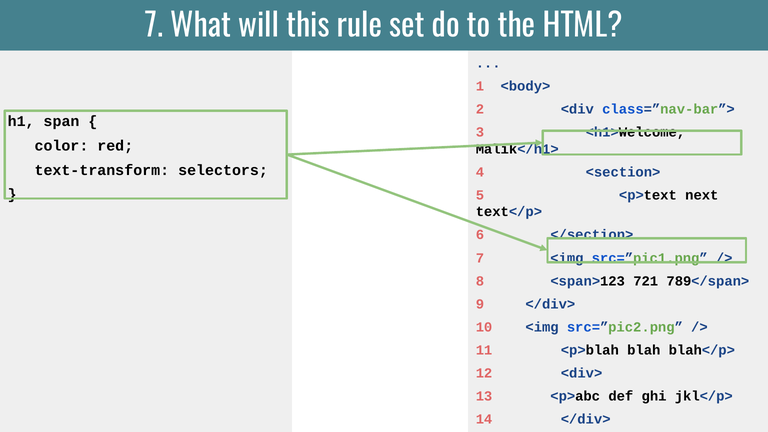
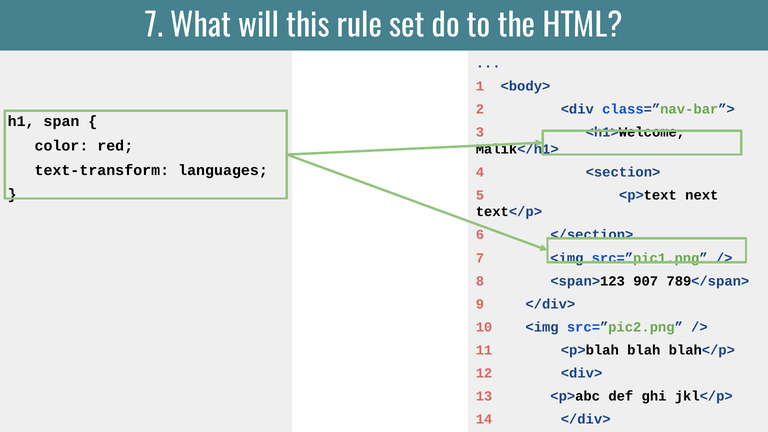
selectors: selectors -> languages
721: 721 -> 907
